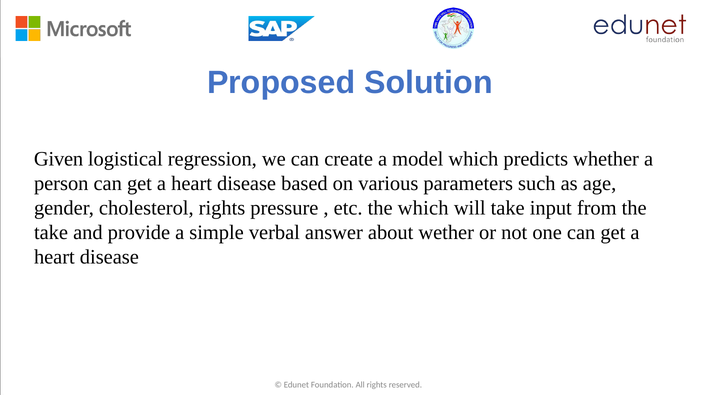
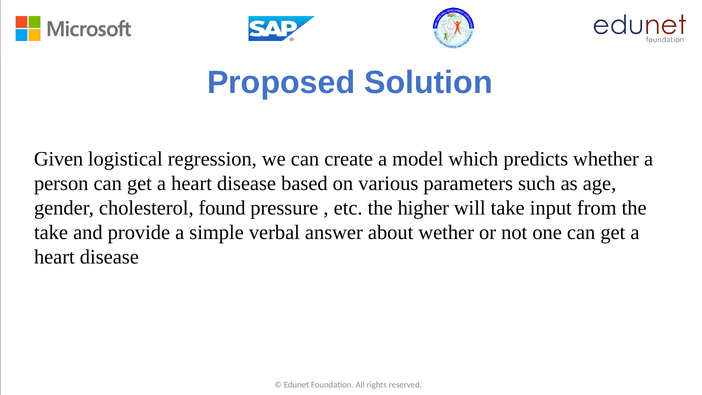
cholesterol rights: rights -> found
the which: which -> higher
